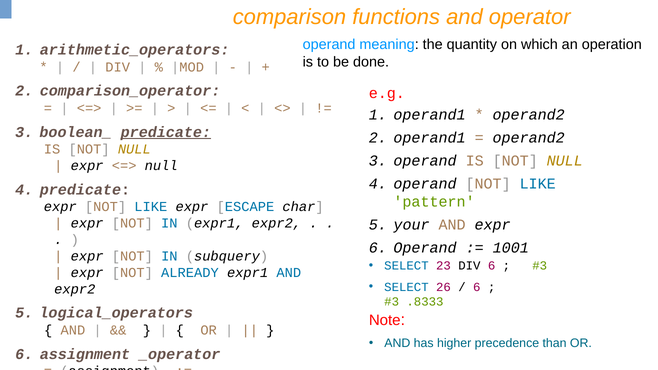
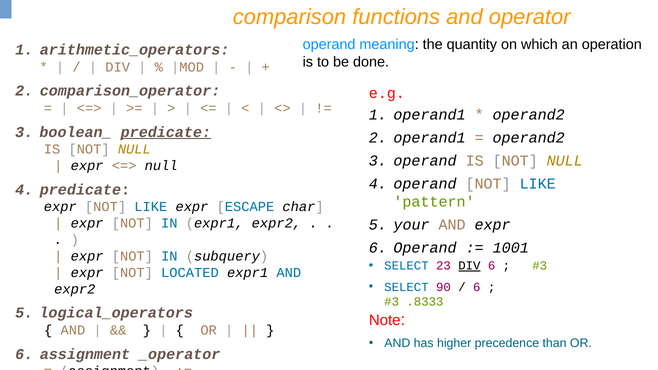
DIV at (469, 266) underline: none -> present
ALREADY: ALREADY -> LOCATED
26: 26 -> 90
